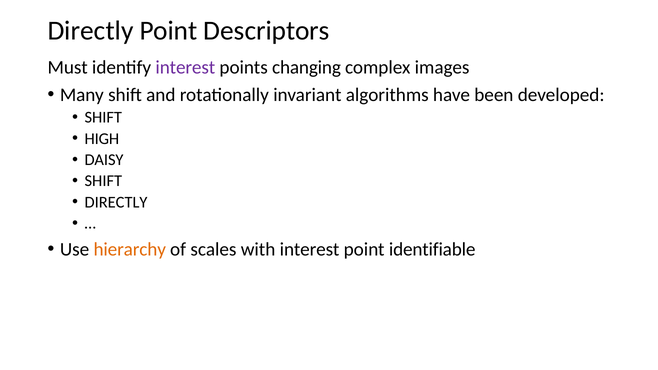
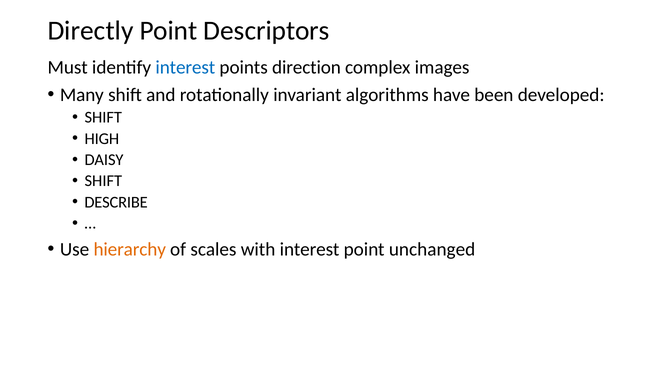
interest at (185, 67) colour: purple -> blue
changing: changing -> direction
DIRECTLY at (116, 202): DIRECTLY -> DESCRIBE
identifiable: identifiable -> unchanged
